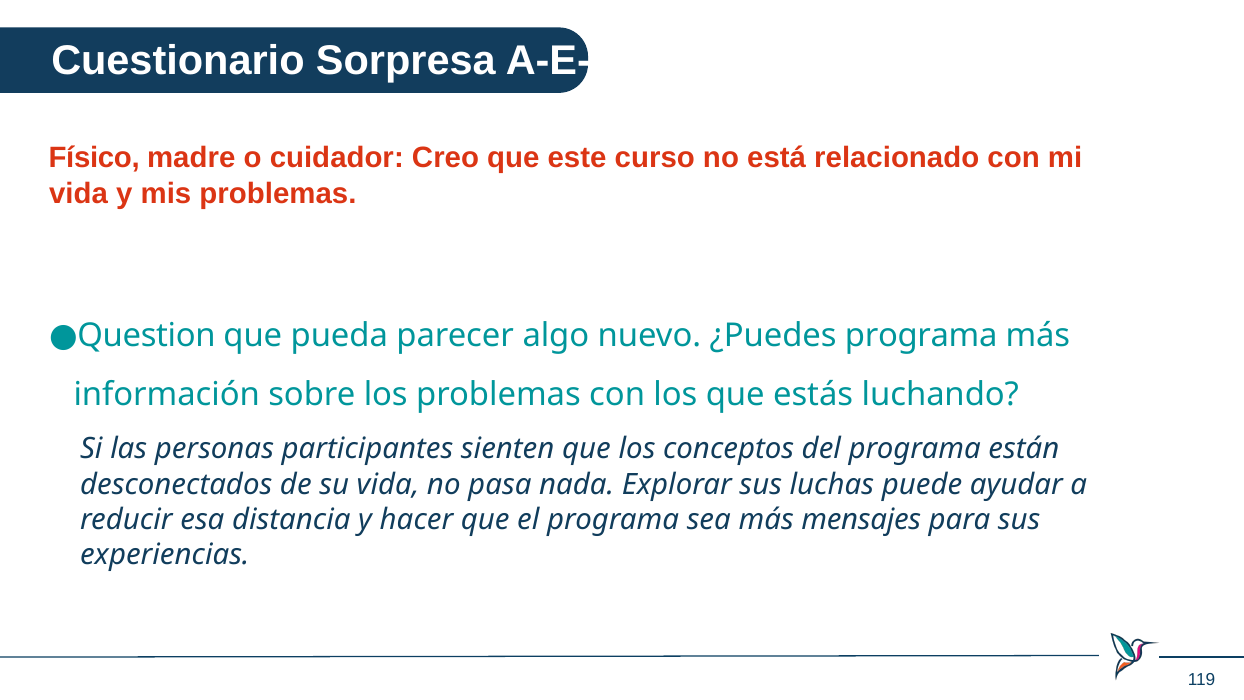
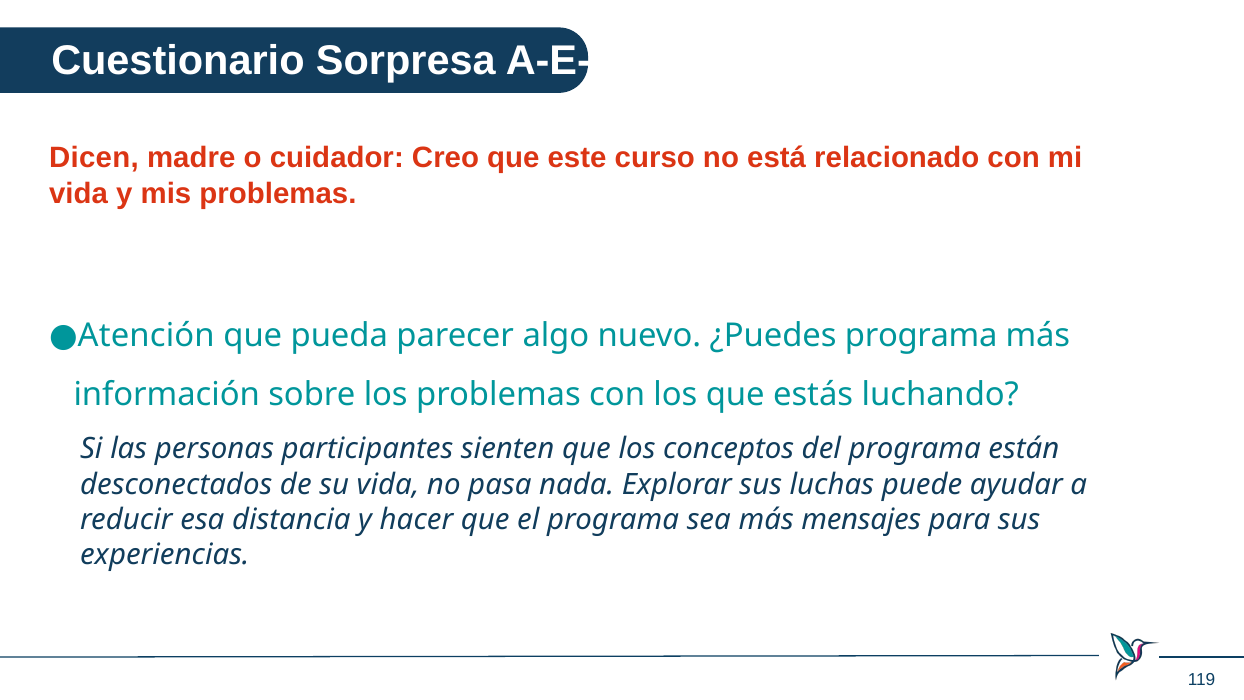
Físico: Físico -> Dicen
Question: Question -> Atención
